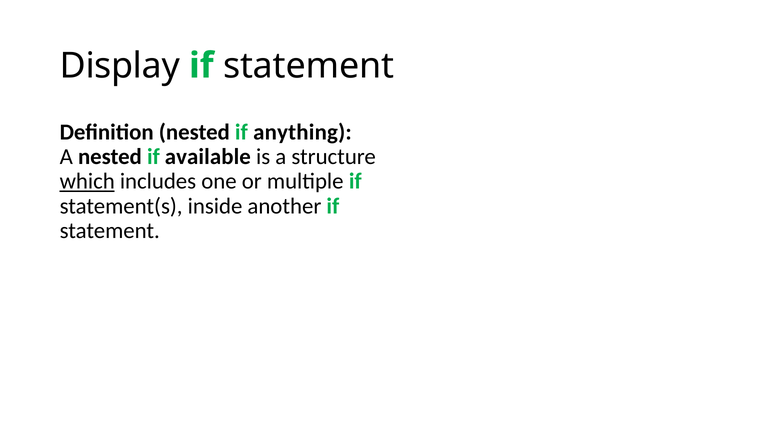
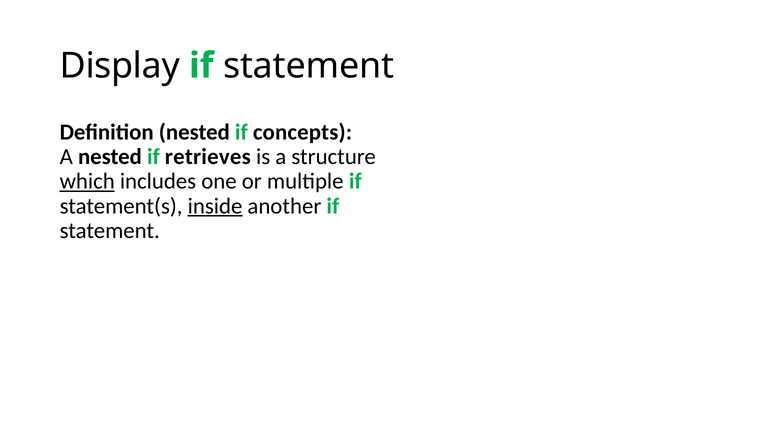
anything: anything -> concepts
available: available -> retrieves
inside underline: none -> present
